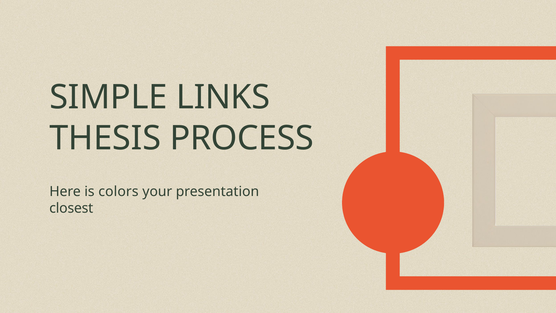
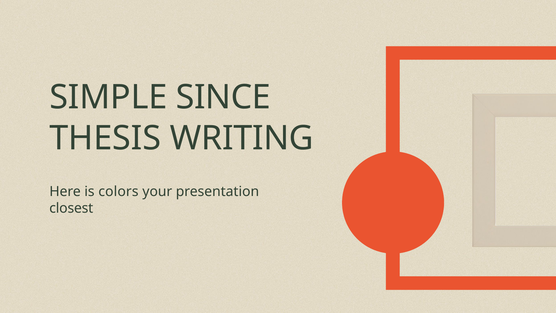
LINKS: LINKS -> SINCE
PROCESS: PROCESS -> WRITING
